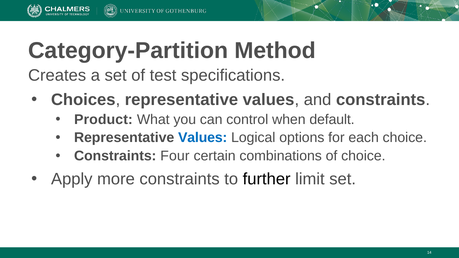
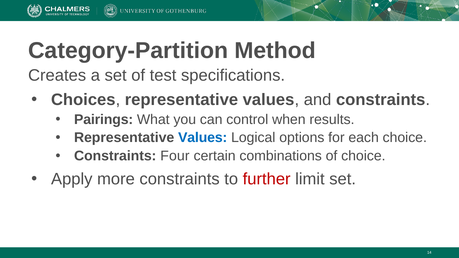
Product: Product -> Pairings
default: default -> results
further colour: black -> red
